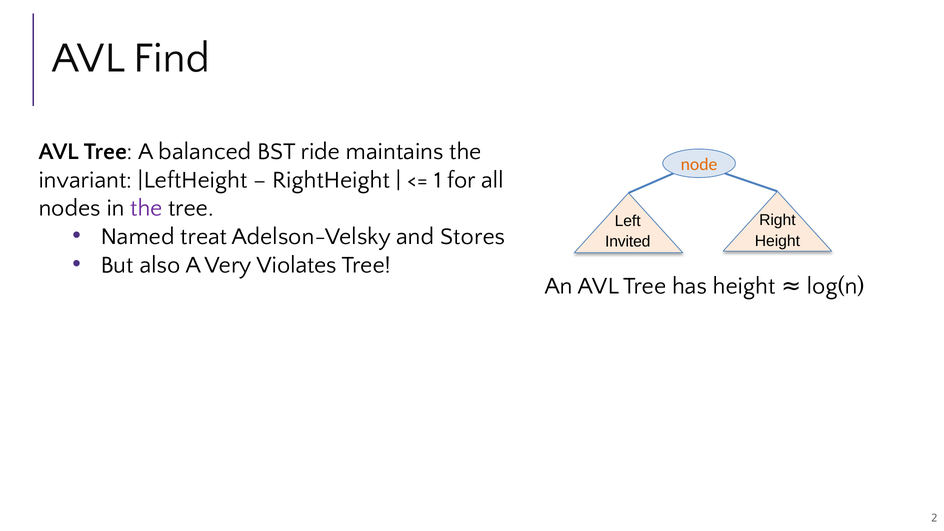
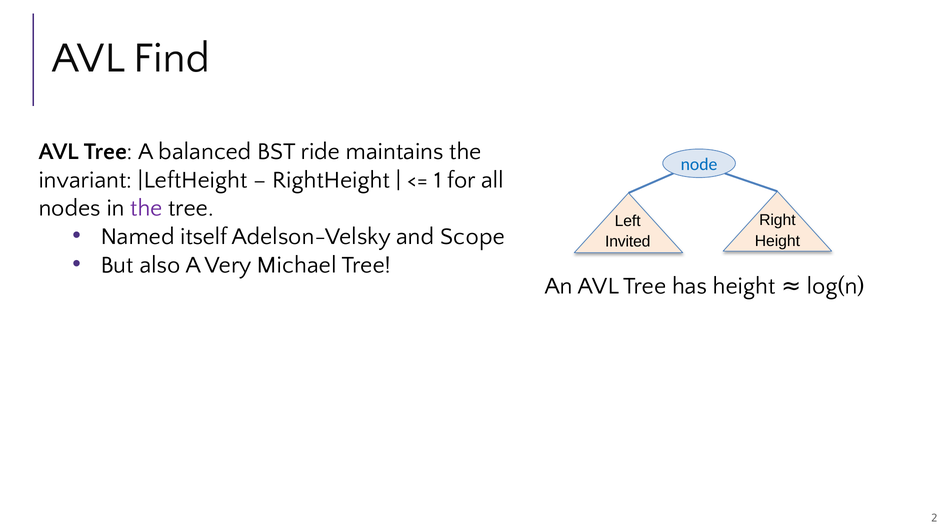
node colour: orange -> blue
treat: treat -> itself
Stores: Stores -> Scope
Violates: Violates -> Michael
